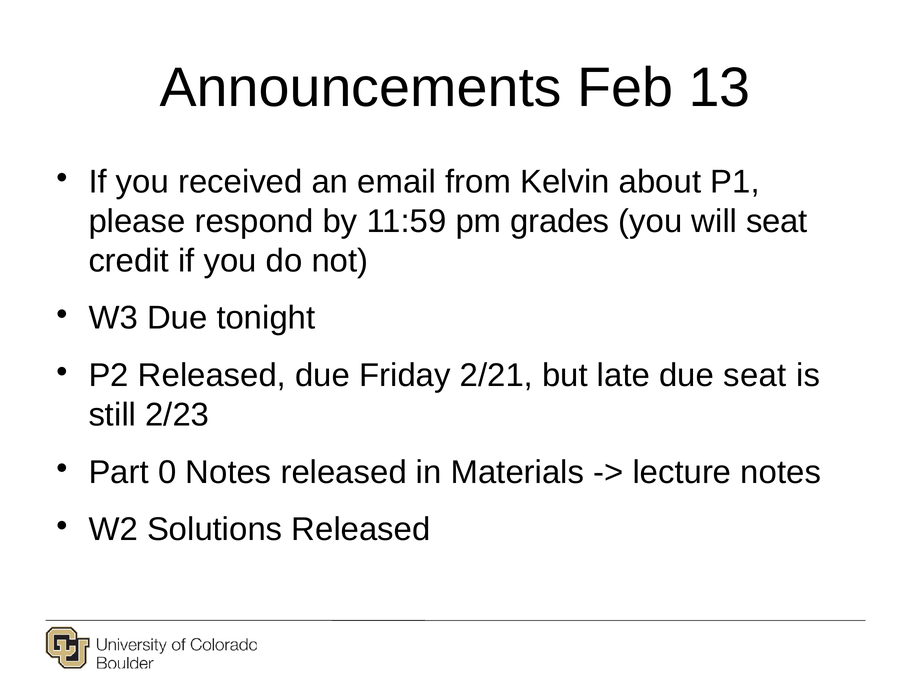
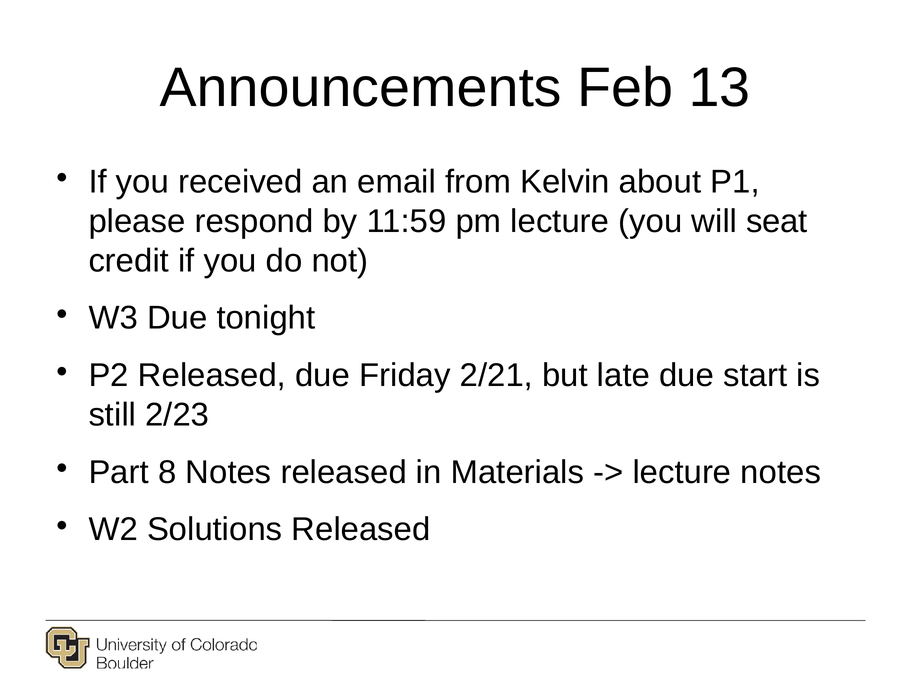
pm grades: grades -> lecture
due seat: seat -> start
0: 0 -> 8
